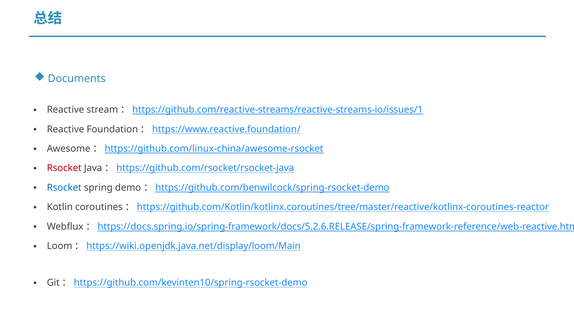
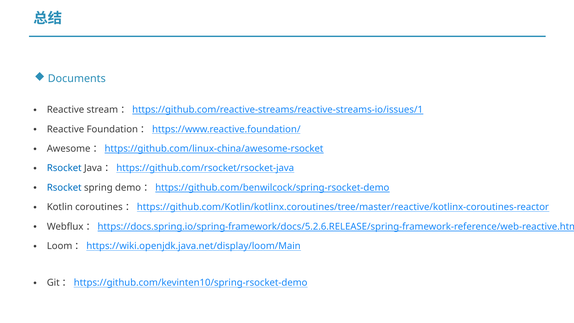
Rsocket at (64, 168) colour: red -> blue
